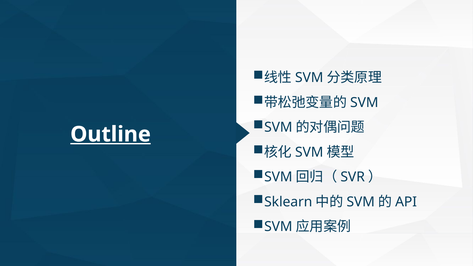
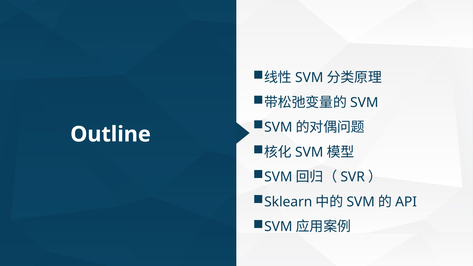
Outline underline: present -> none
